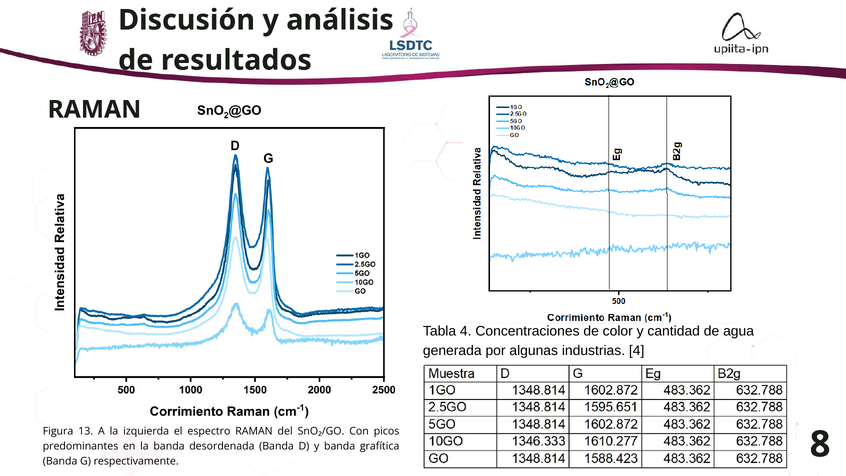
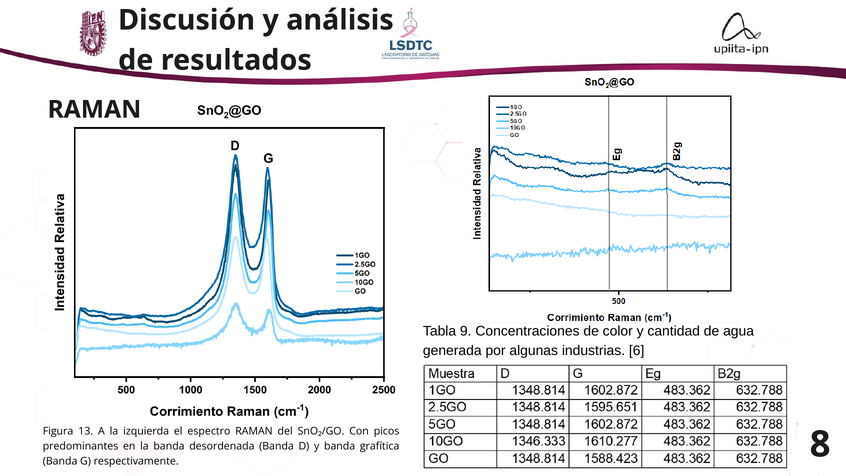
Tabla 4: 4 -> 9
industrias 4: 4 -> 6
